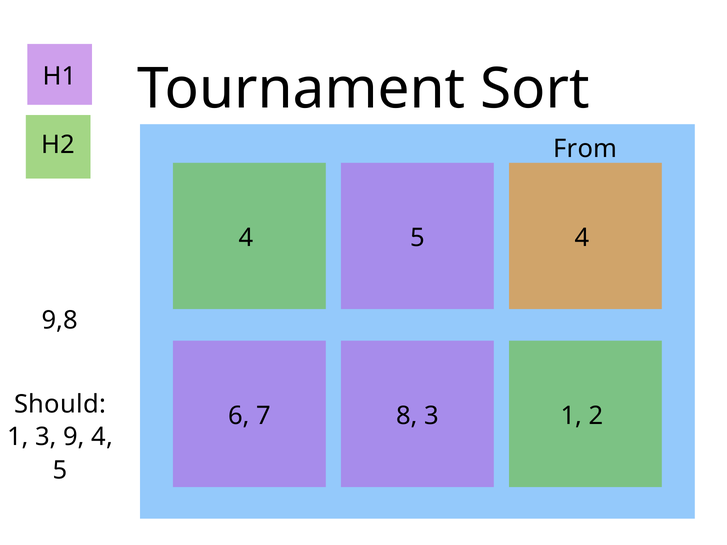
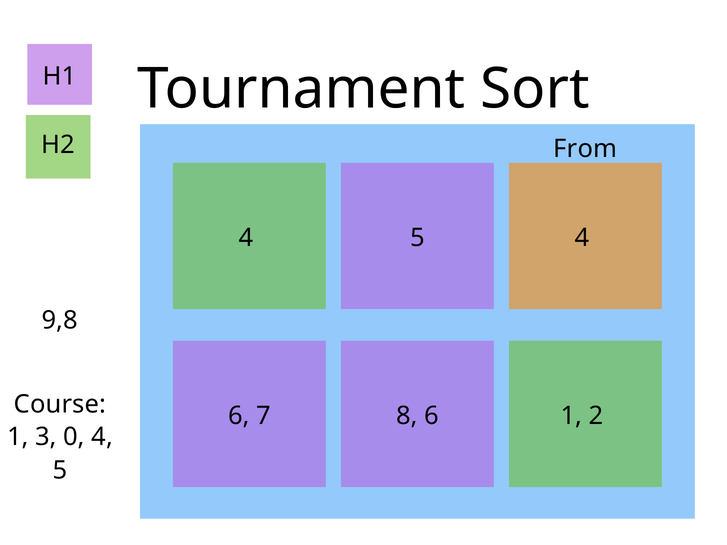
Should: Should -> Course
8 3: 3 -> 6
9: 9 -> 0
